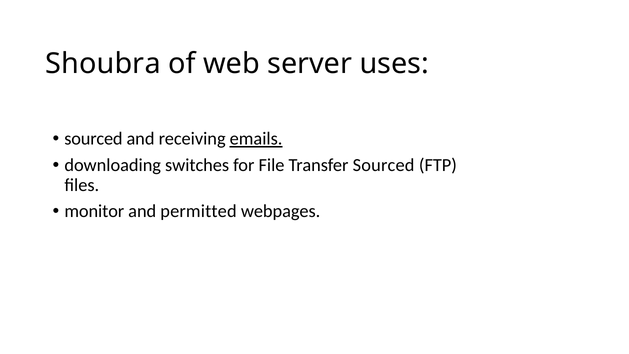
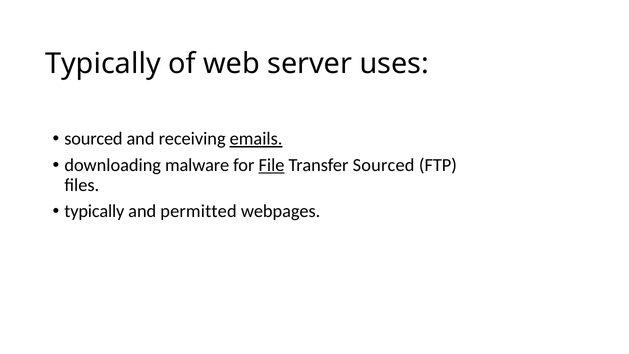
Shoubra at (103, 63): Shoubra -> Typically
switches: switches -> malware
File underline: none -> present
monitor at (94, 211): monitor -> typically
